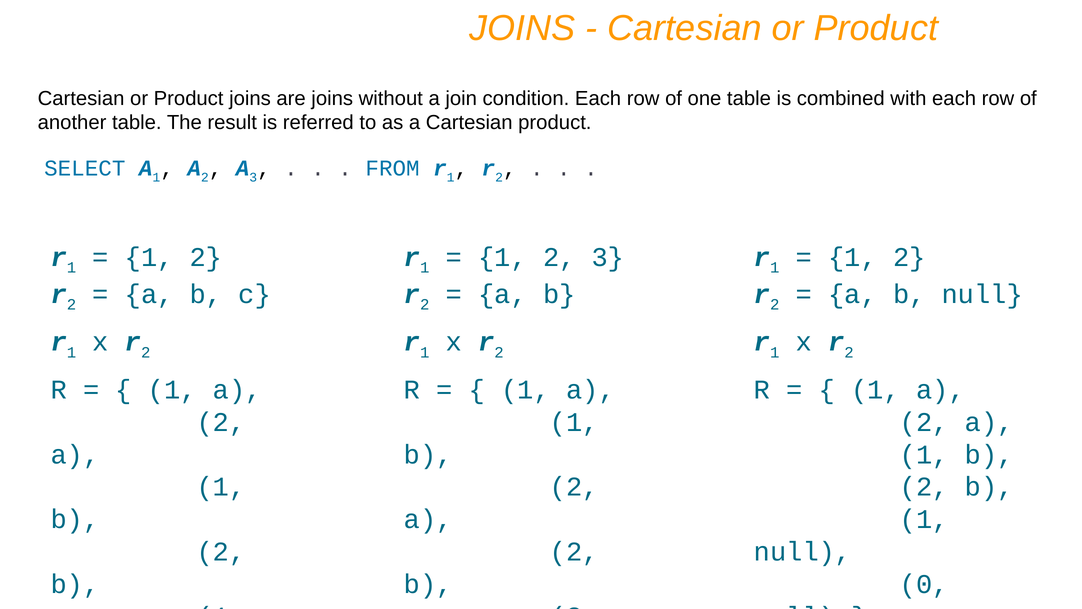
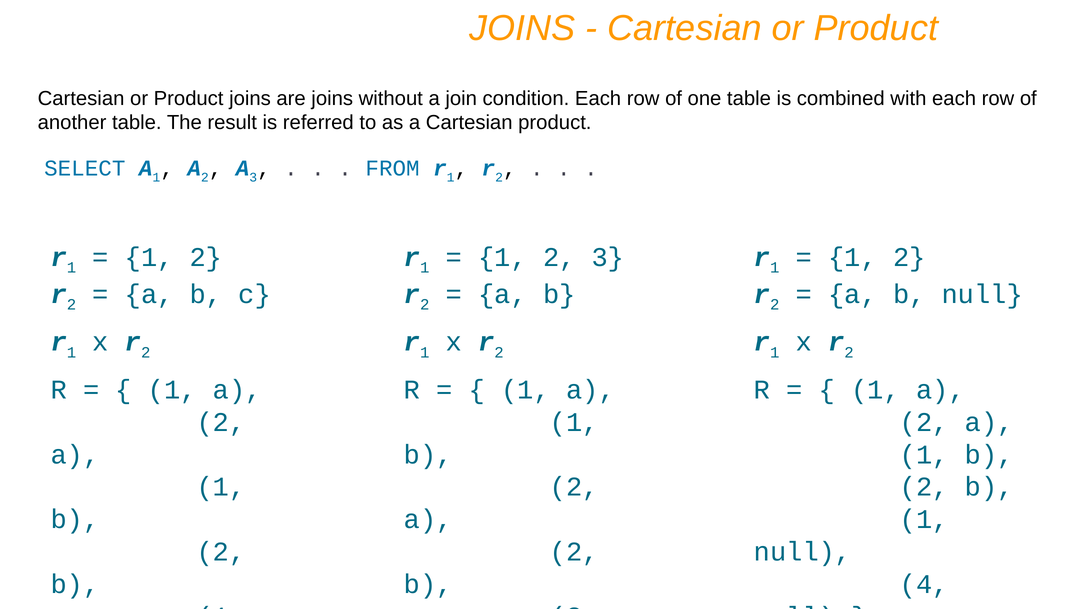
0 at (924, 584): 0 -> 4
